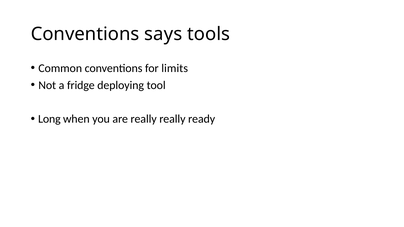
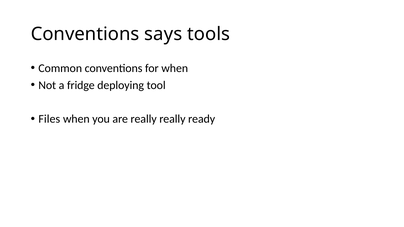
for limits: limits -> when
Long: Long -> Files
